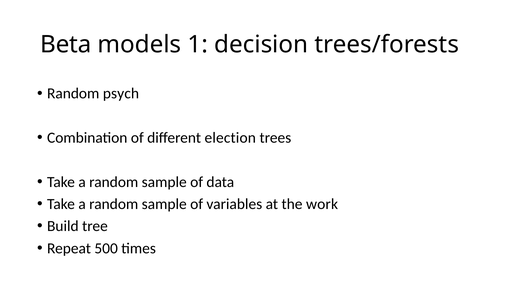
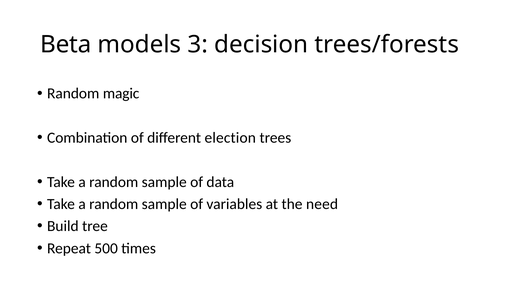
1: 1 -> 3
psych: psych -> magic
work: work -> need
